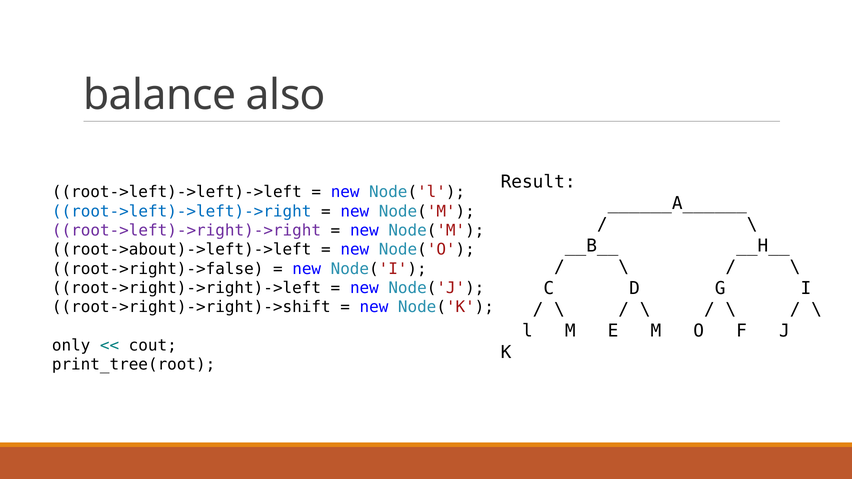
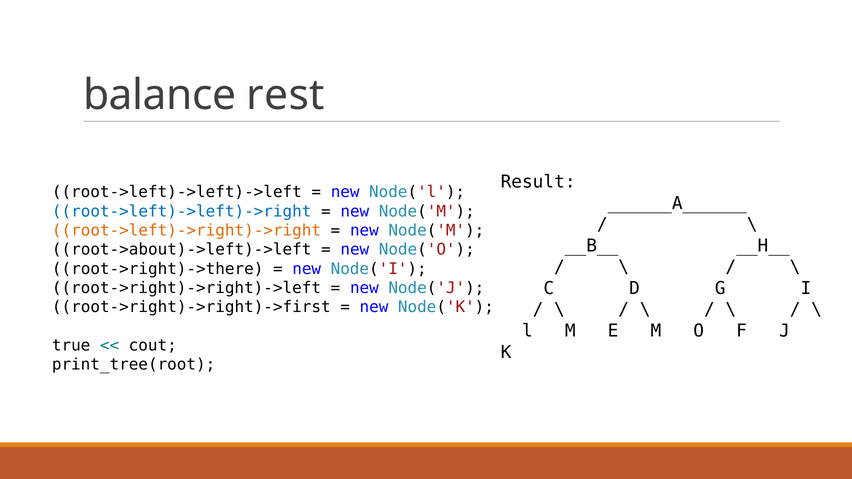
also: also -> rest
root->left)->right)->right colour: purple -> orange
root->right)->false: root->right)->false -> root->right)->there
root->right)->right)->shift: root->right)->right)->shift -> root->right)->right)->first
only: only -> true
